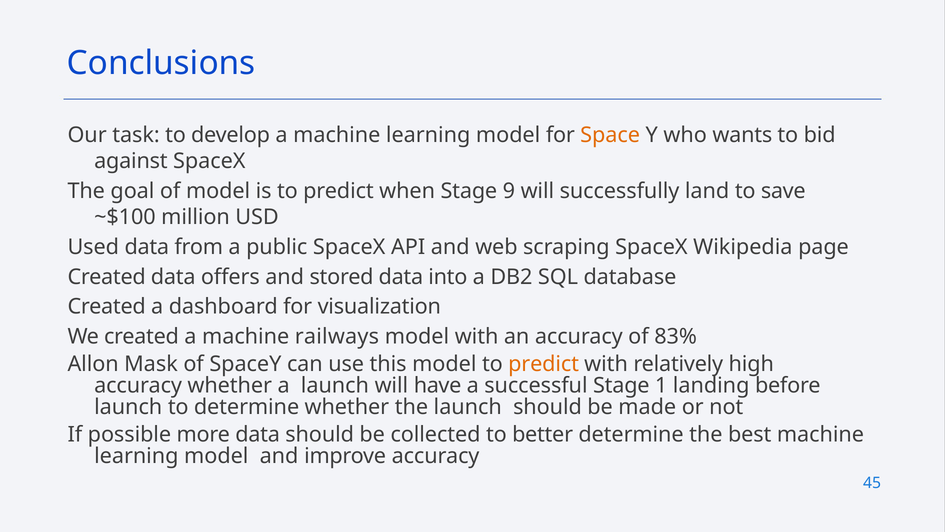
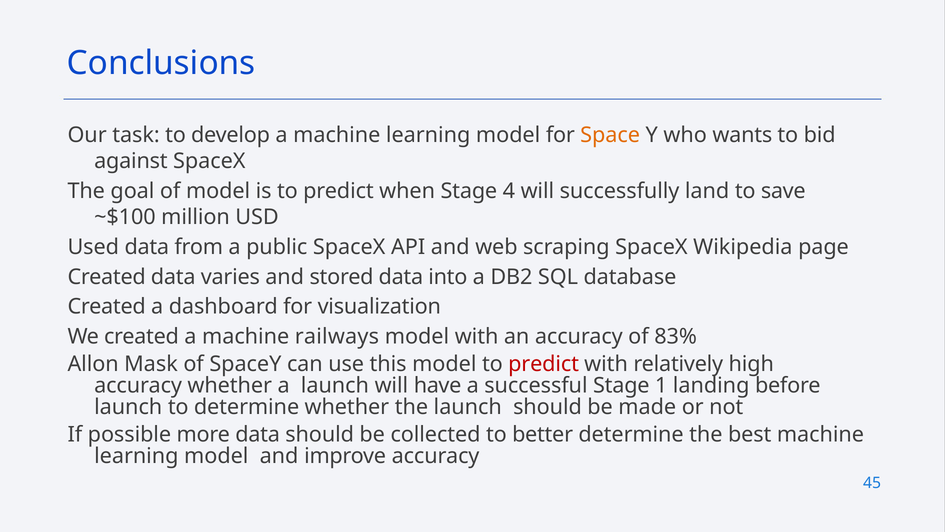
9: 9 -> 4
offers: offers -> varies
predict at (544, 364) colour: orange -> red
